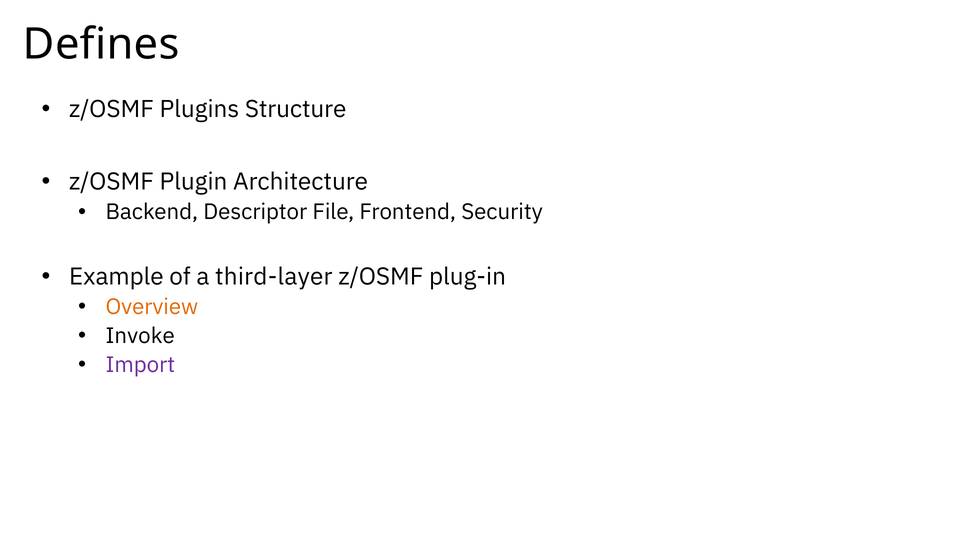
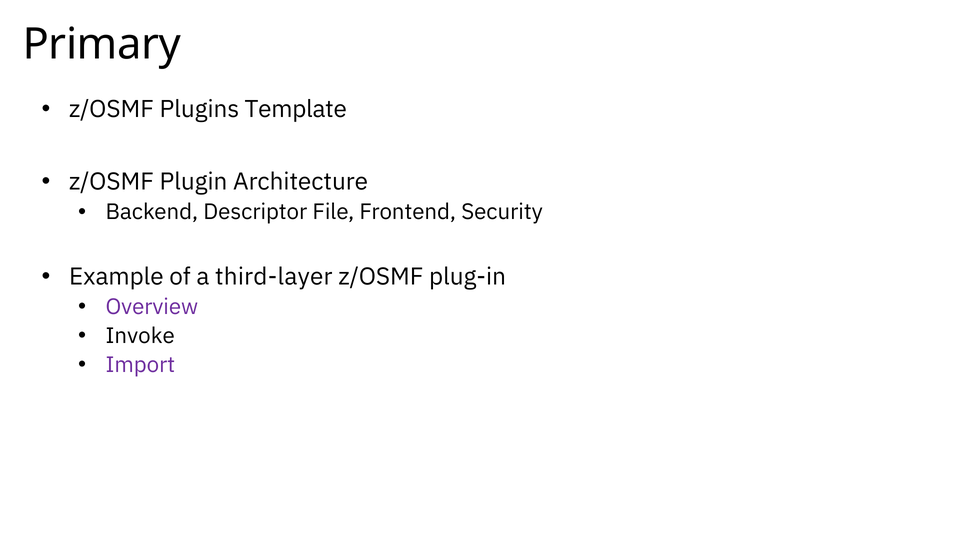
Defines: Defines -> Primary
Structure: Structure -> Template
Overview colour: orange -> purple
